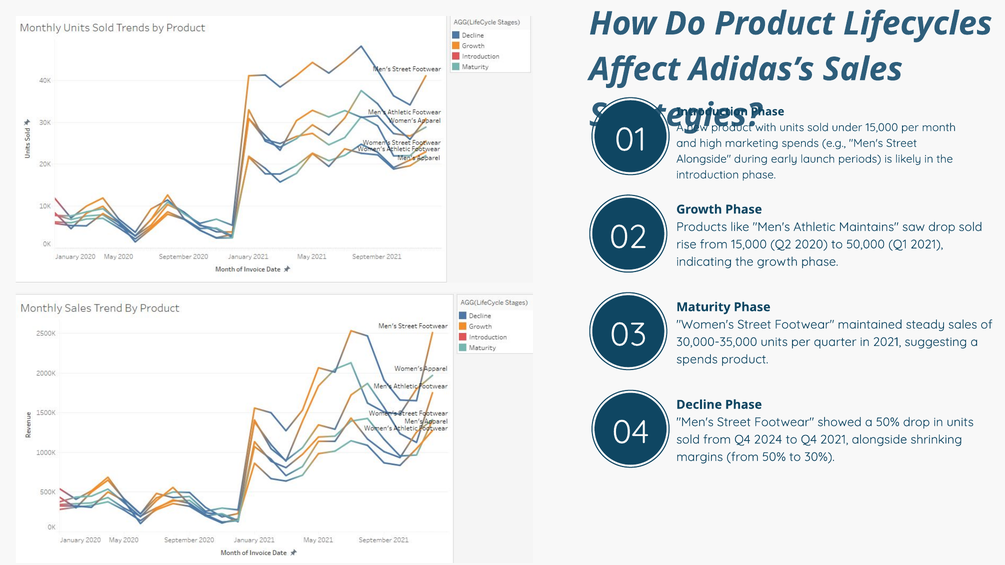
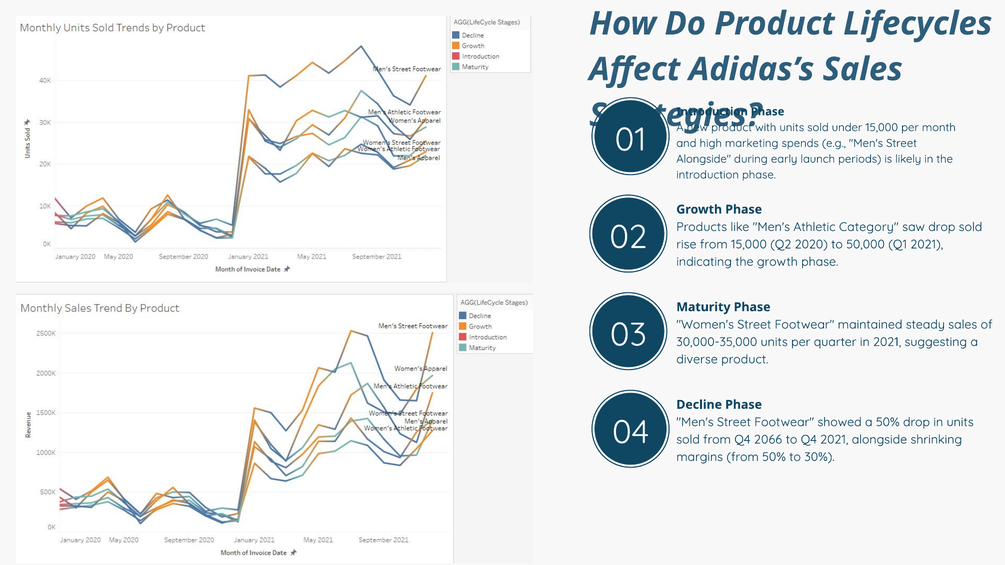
Maintains: Maintains -> Category
spends at (697, 360): spends -> diverse
2024: 2024 -> 2066
